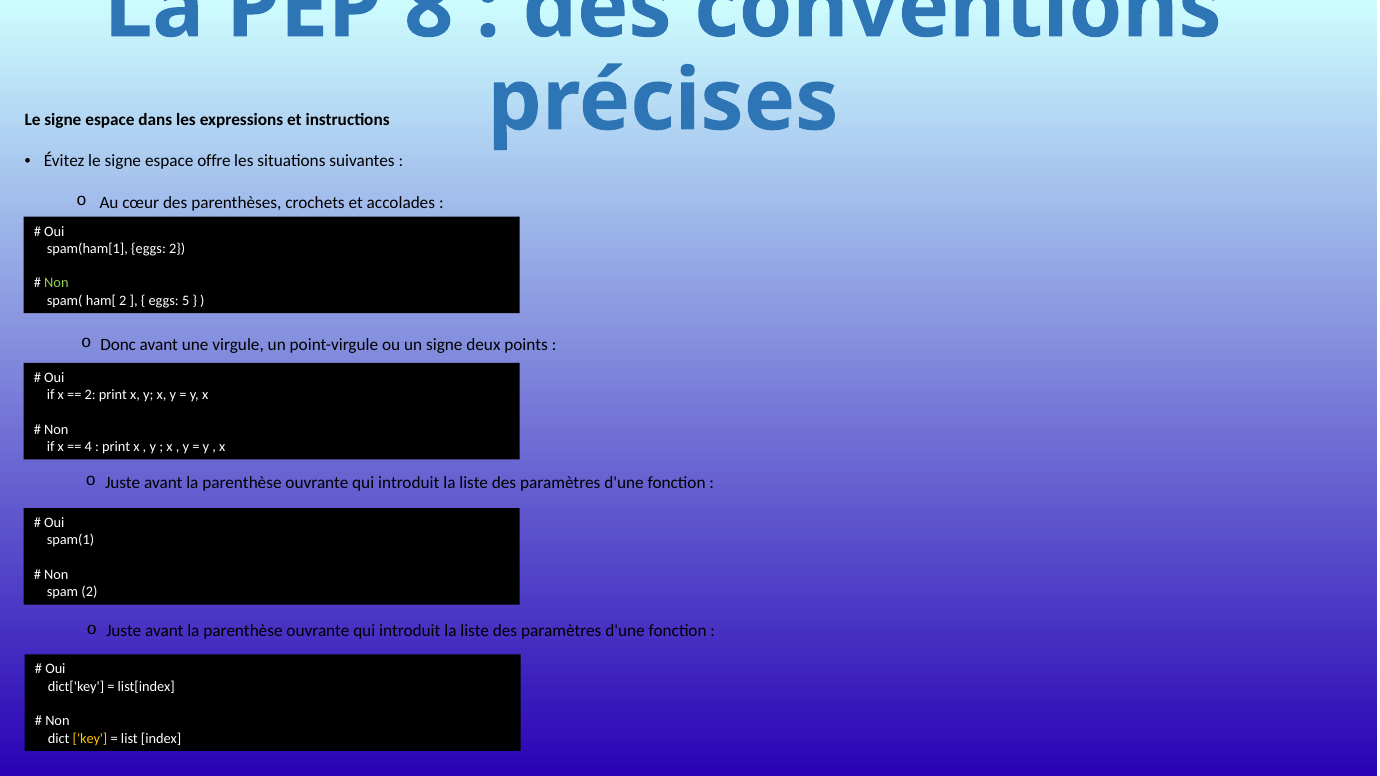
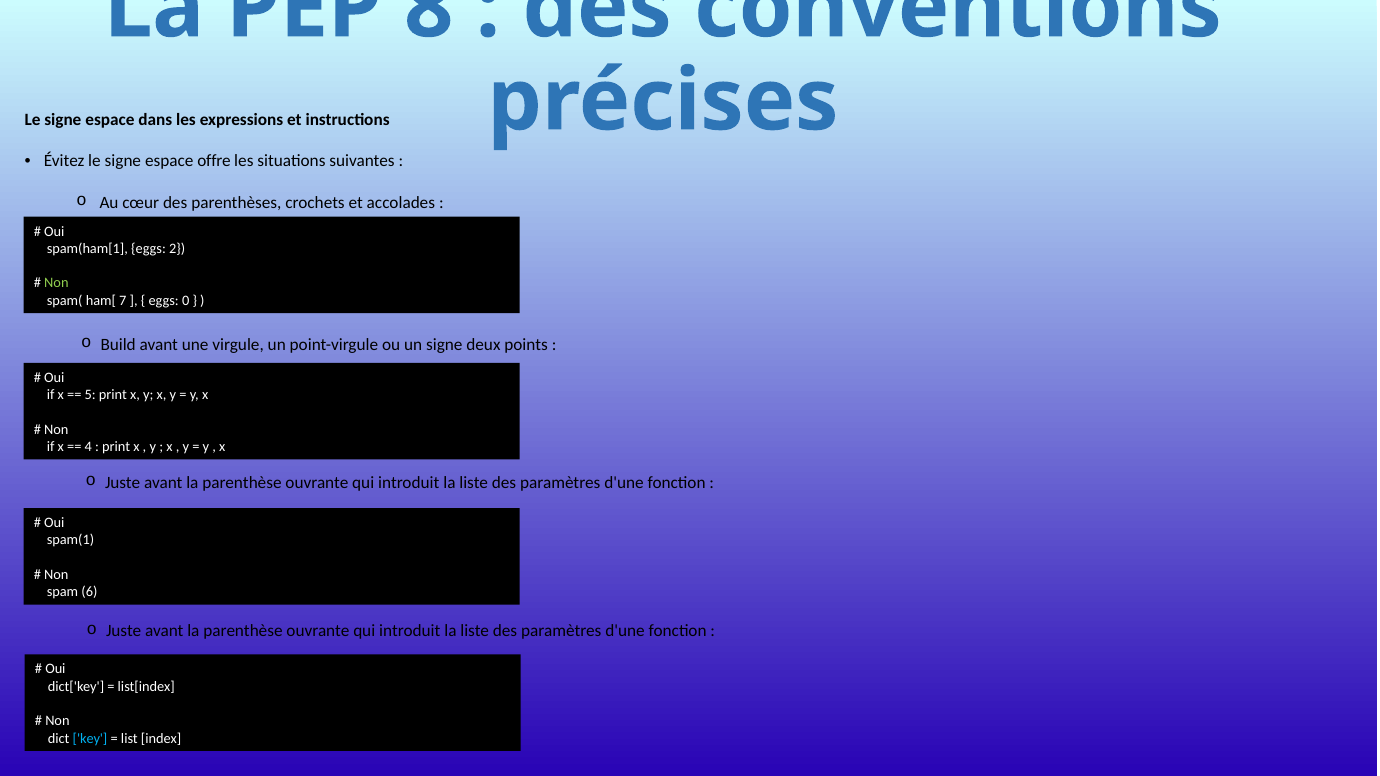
ham[ 2: 2 -> 7
5: 5 -> 0
Donc: Donc -> Build
2 at (90, 395): 2 -> 5
spam 2: 2 -> 6
key colour: yellow -> light blue
